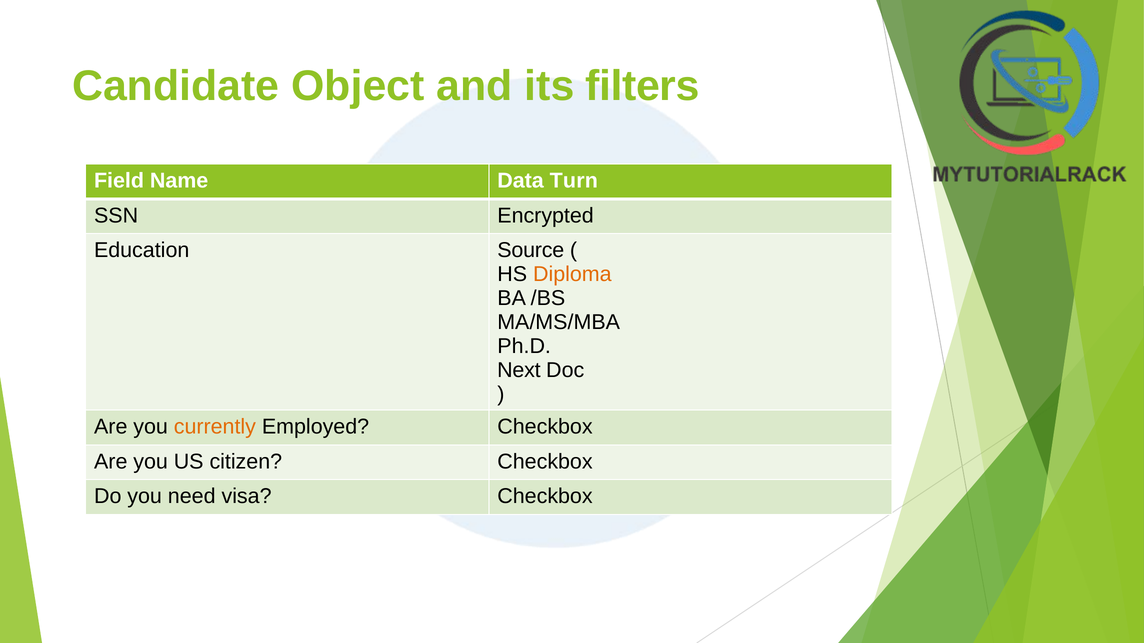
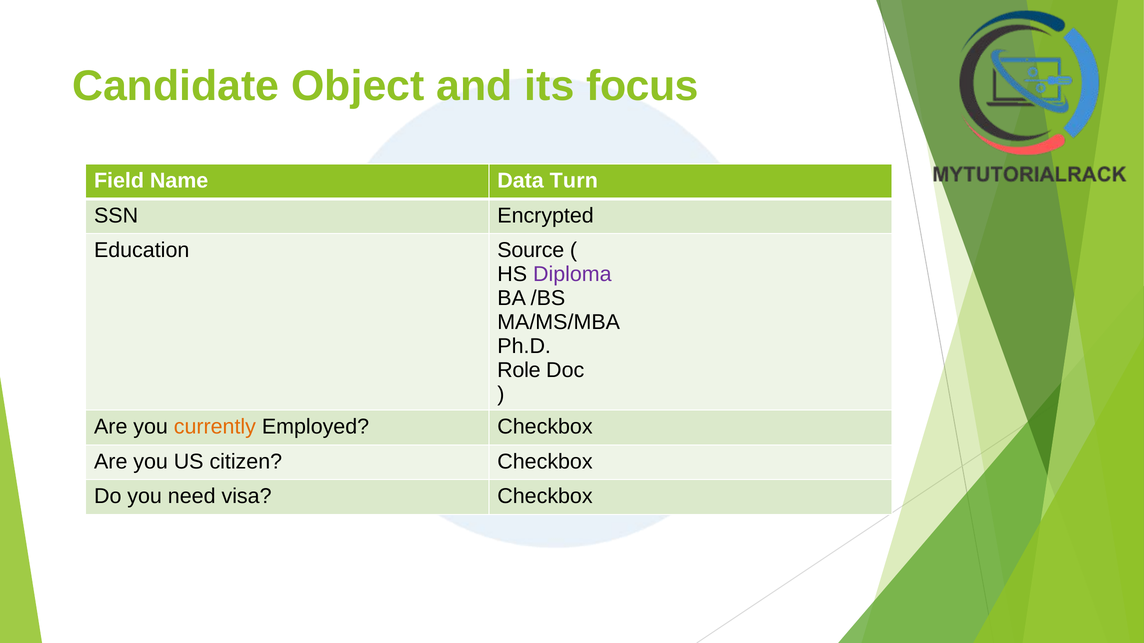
filters: filters -> focus
Diploma colour: orange -> purple
Next: Next -> Role
